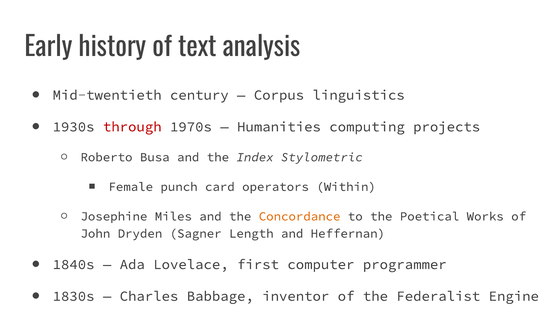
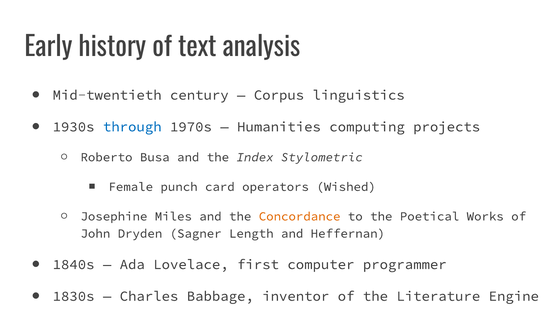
through colour: red -> blue
Within: Within -> Wished
Federalist: Federalist -> Literature
